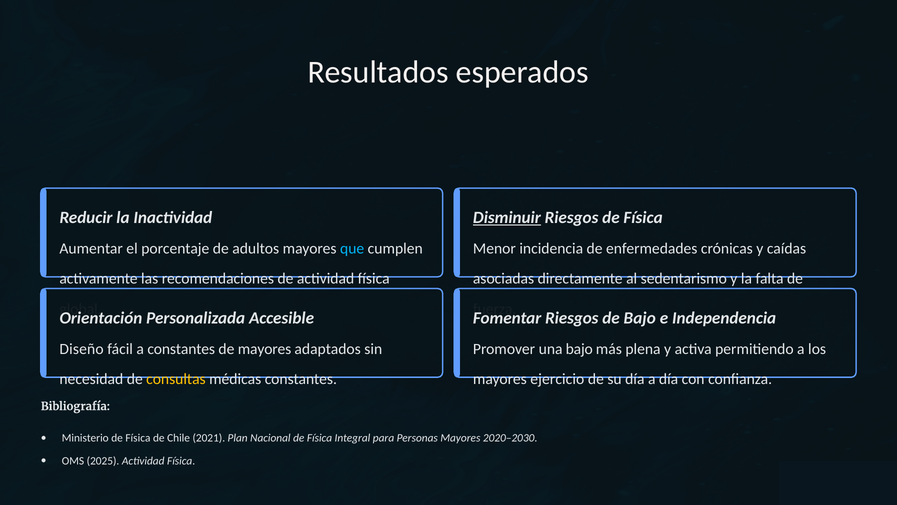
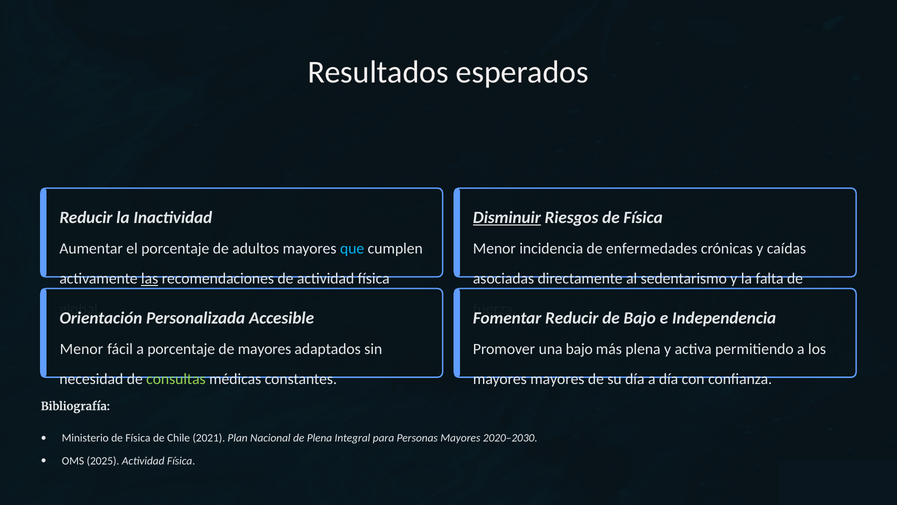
las underline: none -> present
Riesgos at (572, 318): Riesgos -> Reducir
Diseño at (82, 349): Diseño -> Menor
a constantes: constantes -> porcentaje
consultas colour: yellow -> light green
mayores ejercicio: ejercicio -> mayores
Nacional de Física: Física -> Plena
